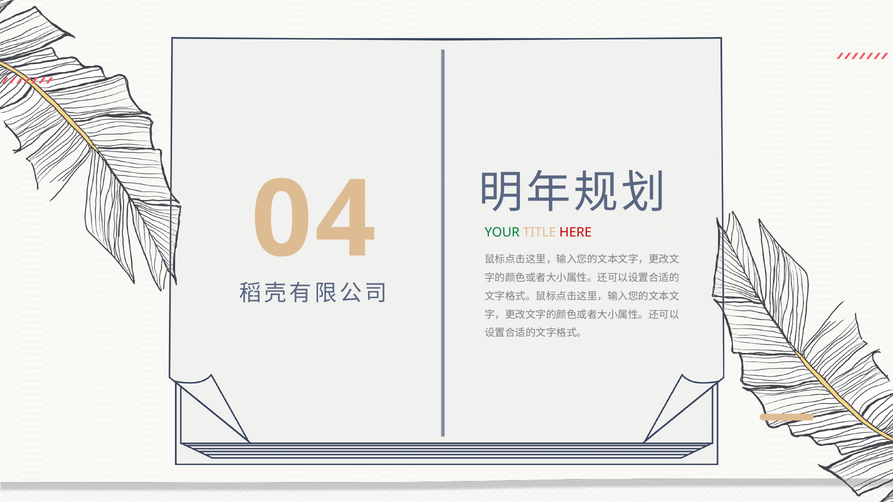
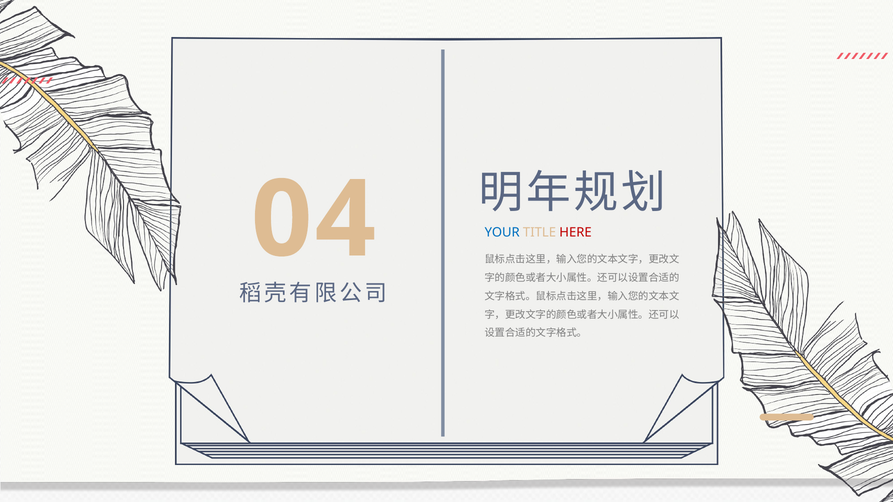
YOUR colour: green -> blue
